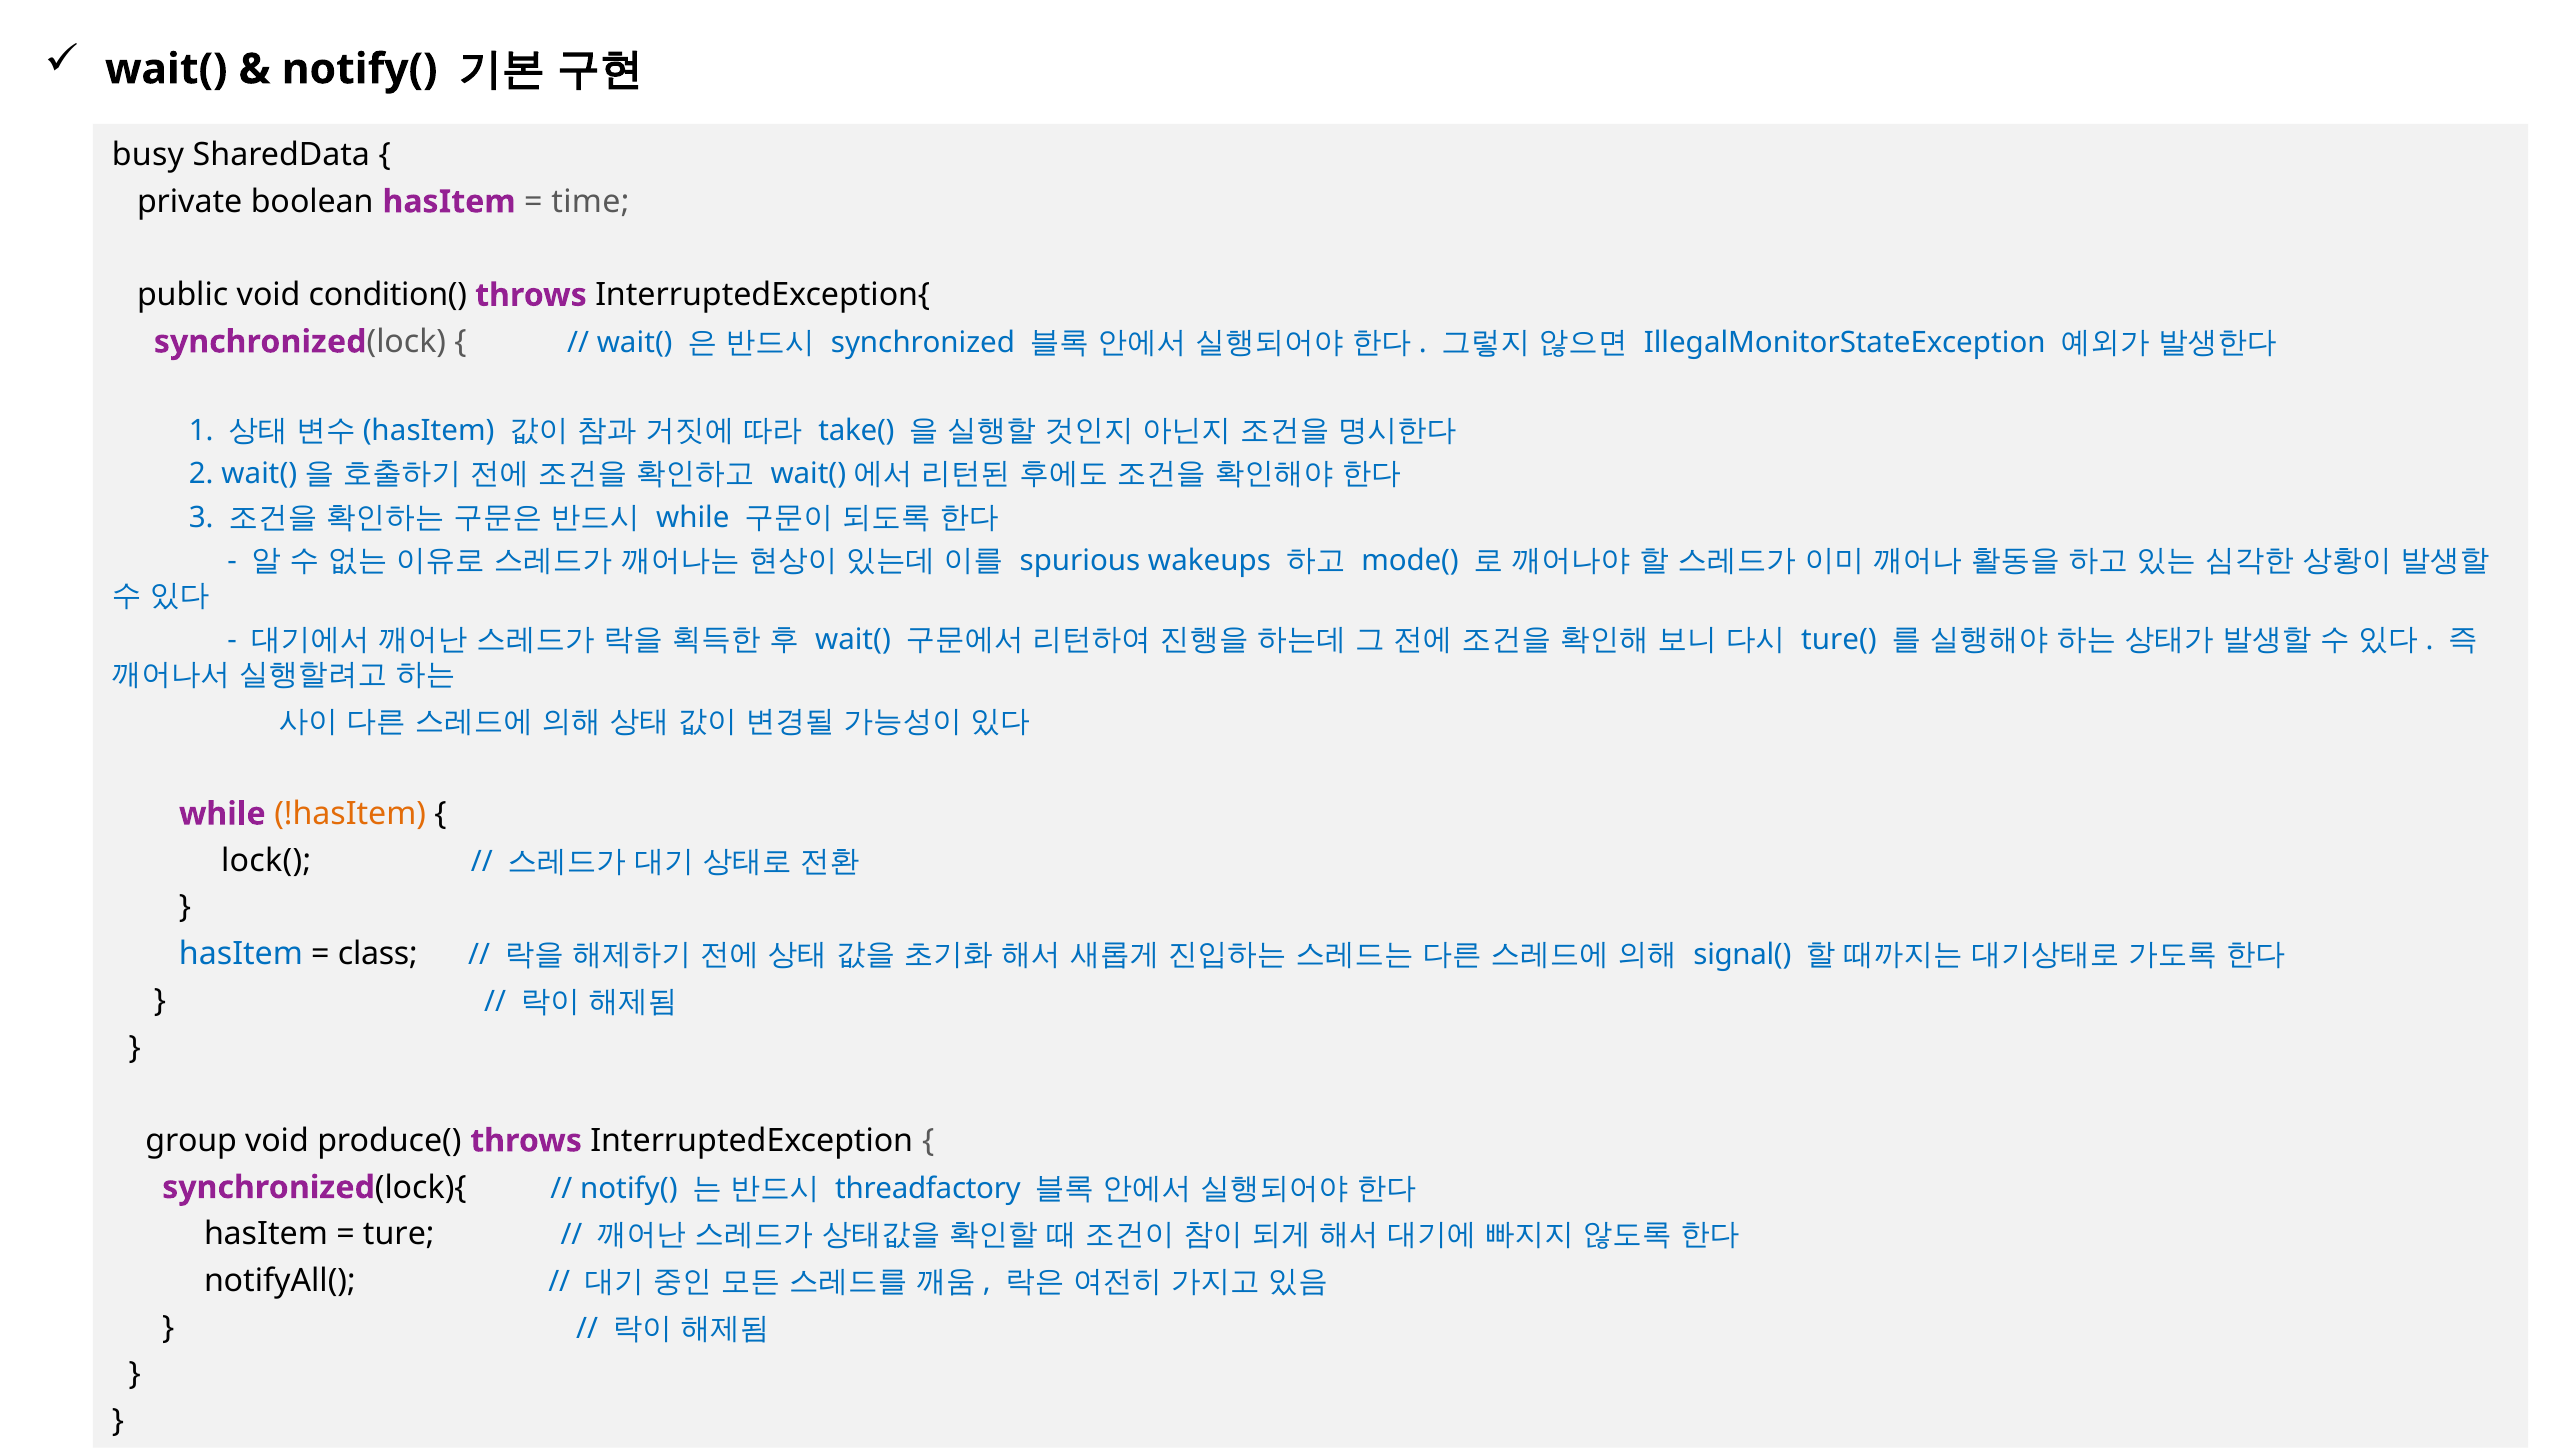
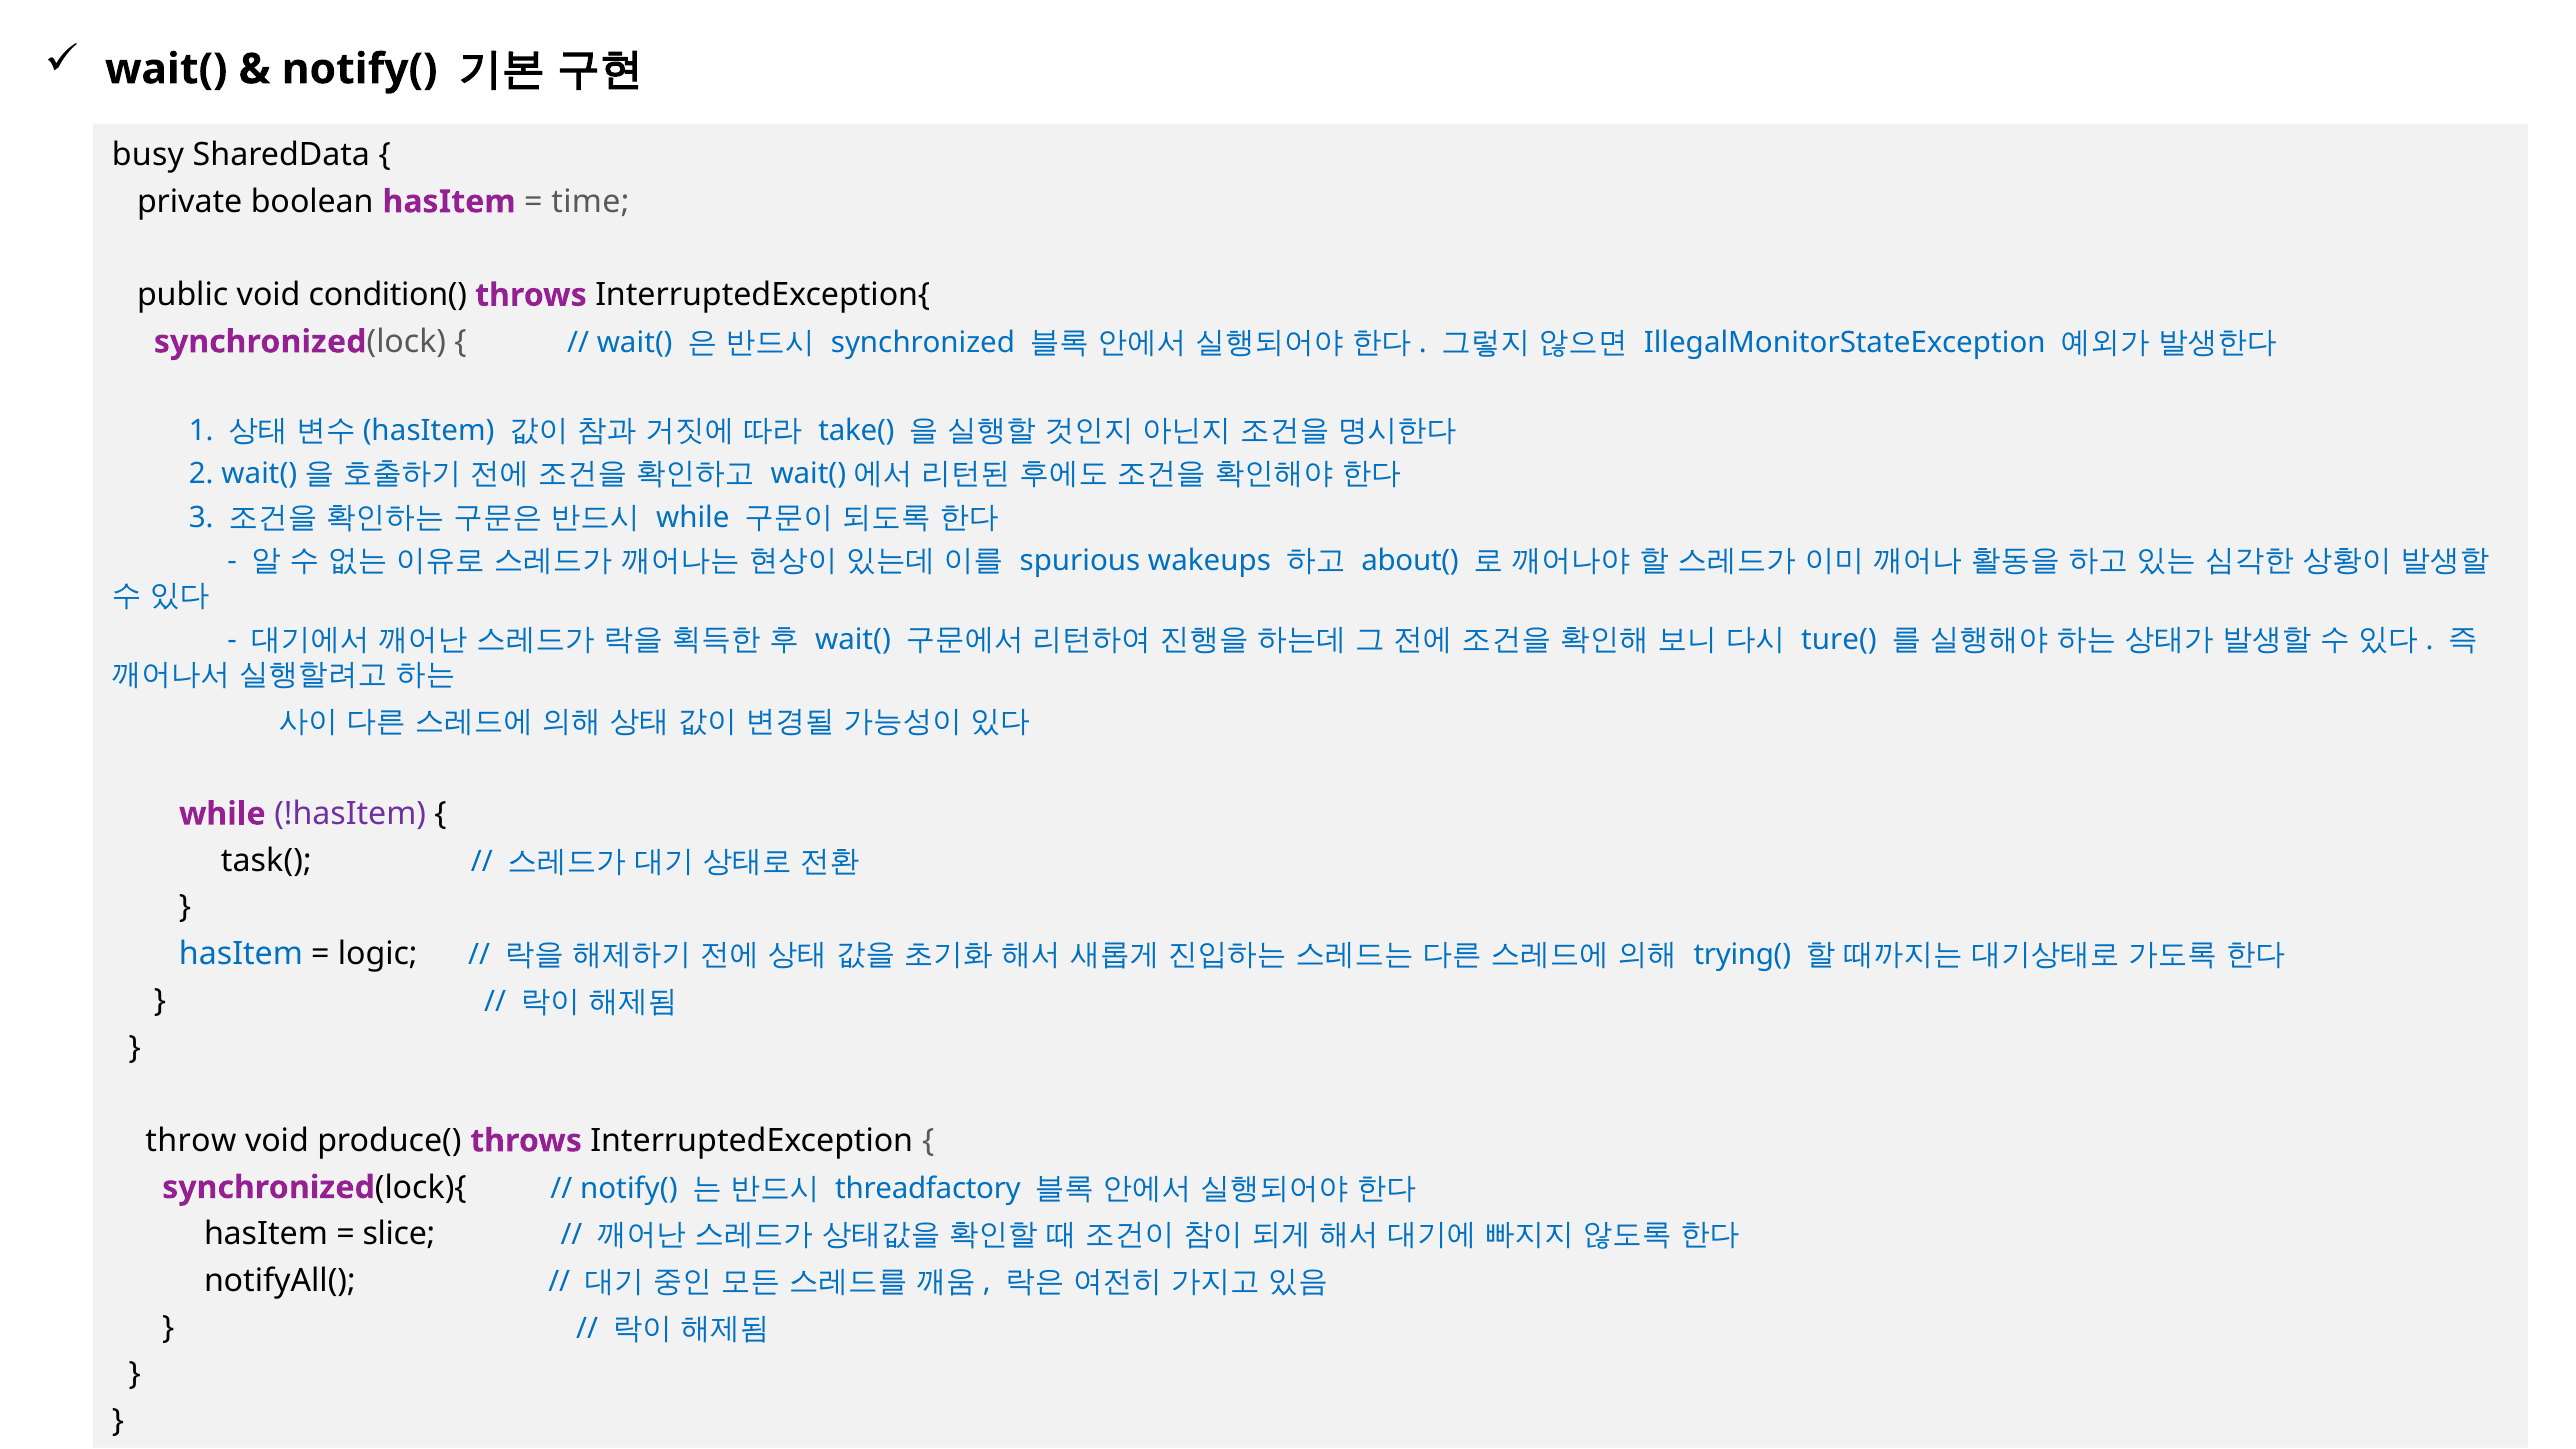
mode(: mode( -> about(
!hasItem colour: orange -> purple
lock(: lock( -> task(
class: class -> logic
signal(: signal( -> trying(
group: group -> throw
ture: ture -> slice
